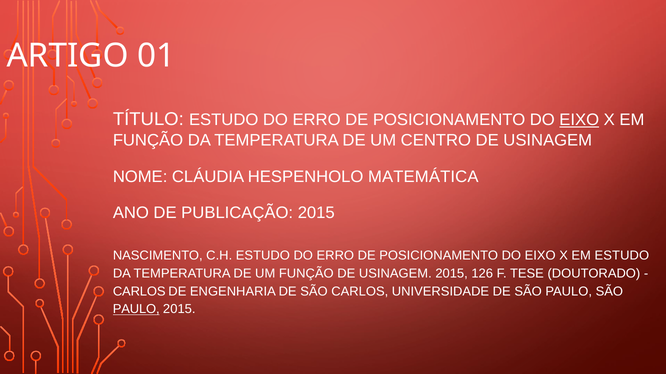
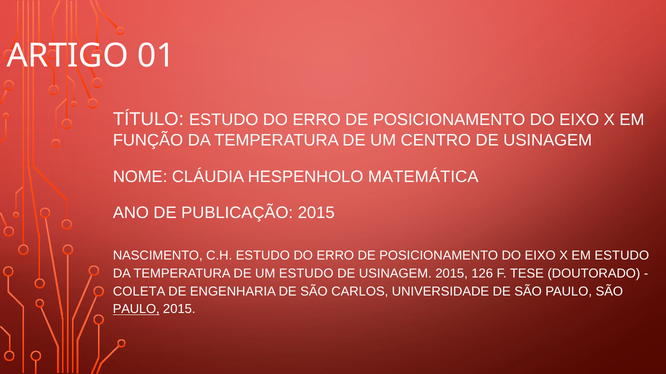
EIXO at (579, 120) underline: present -> none
UM FUNÇÃO: FUNÇÃO -> ESTUDO
CARLOS at (139, 292): CARLOS -> COLETA
